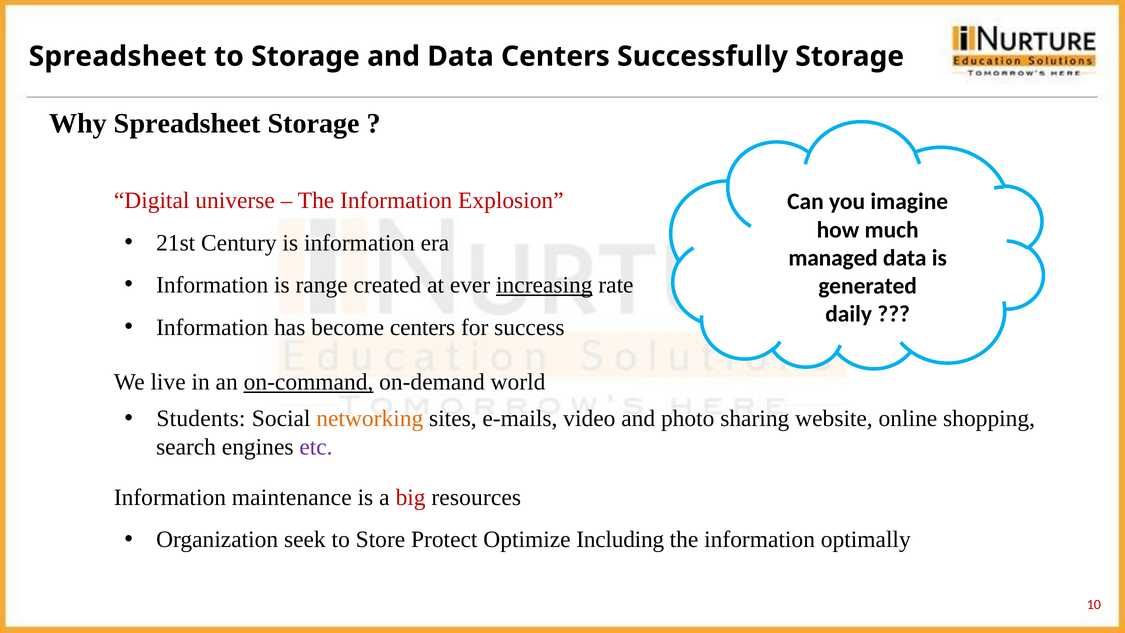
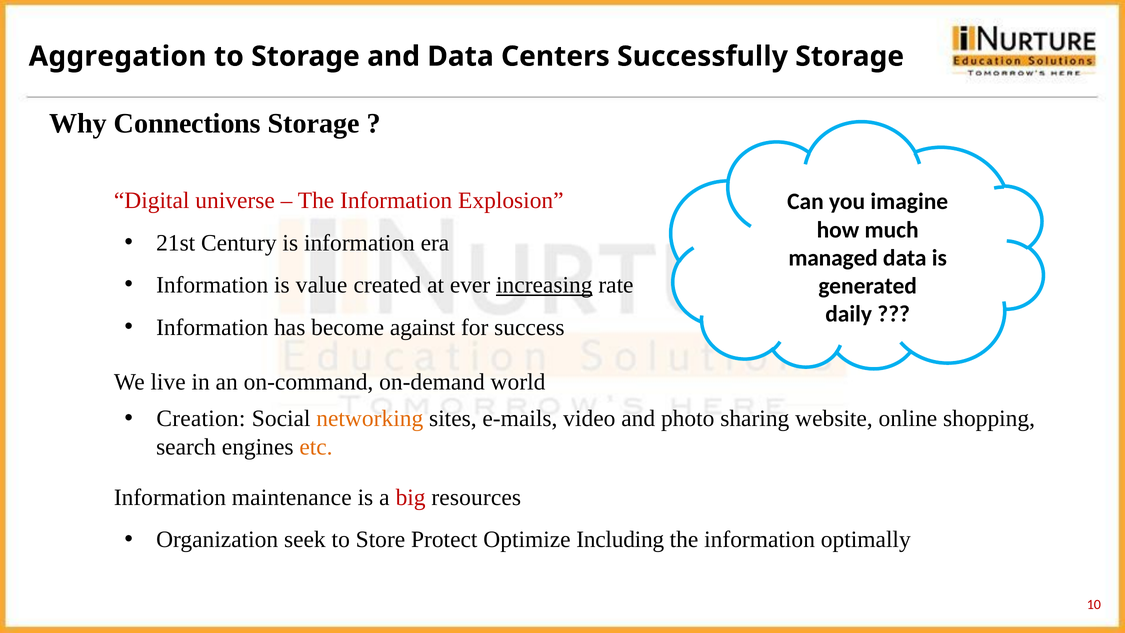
Spreadsheet at (118, 56): Spreadsheet -> Aggregation
Why Spreadsheet: Spreadsheet -> Connections
range: range -> value
become centers: centers -> against
on-command underline: present -> none
Students: Students -> Creation
etc colour: purple -> orange
